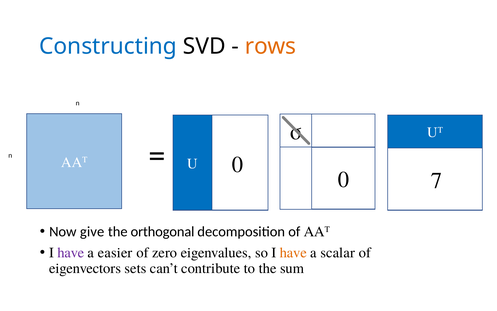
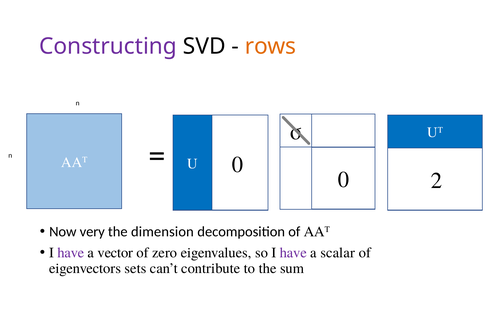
Constructing colour: blue -> purple
7: 7 -> 2
give: give -> very
orthogonal: orthogonal -> dimension
easier: easier -> vector
have at (293, 252) colour: orange -> purple
